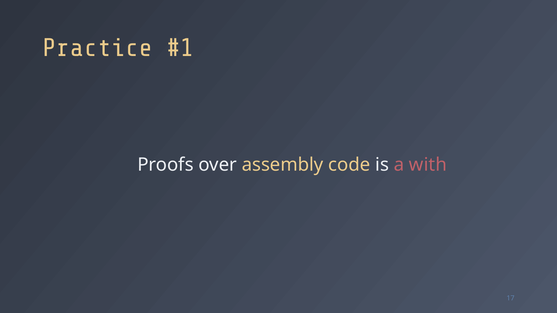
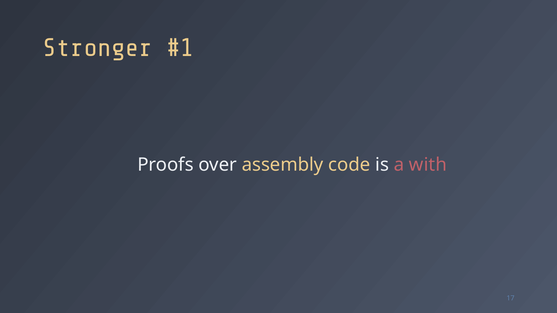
Practice: Practice -> Stronger
